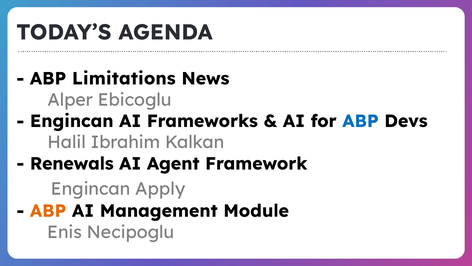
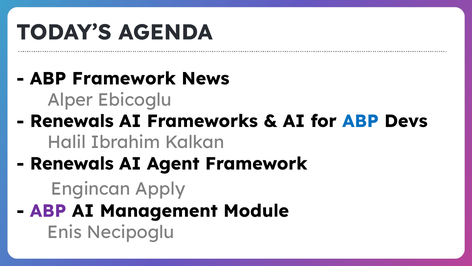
ABP Limitations: Limitations -> Framework
Engincan at (72, 121): Engincan -> Renewals
ABP at (48, 211) colour: orange -> purple
